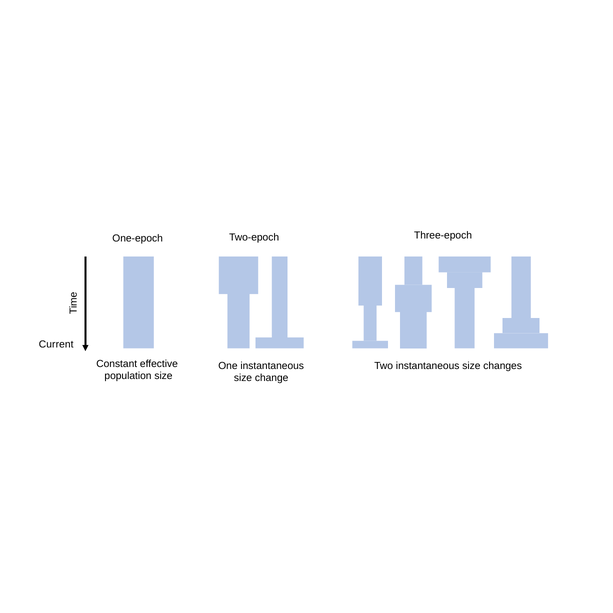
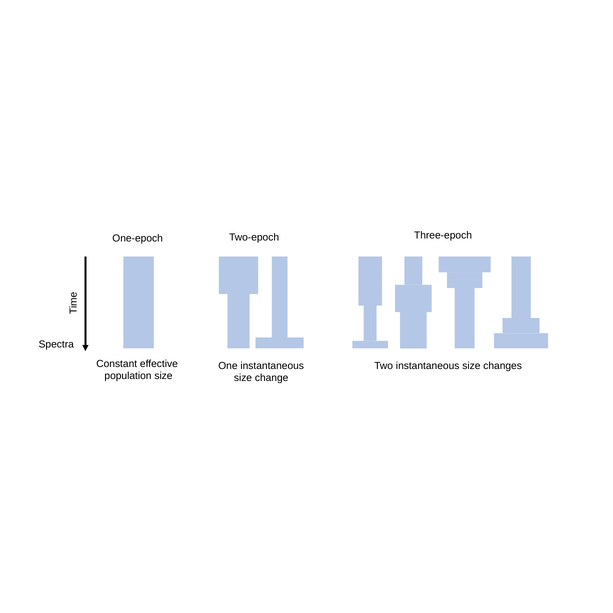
Current: Current -> Spectra
